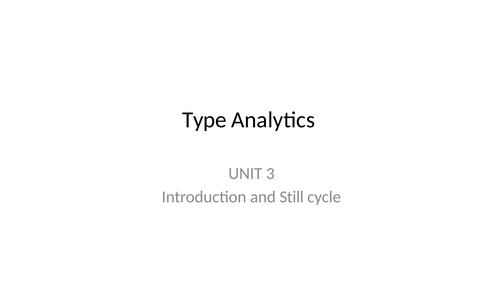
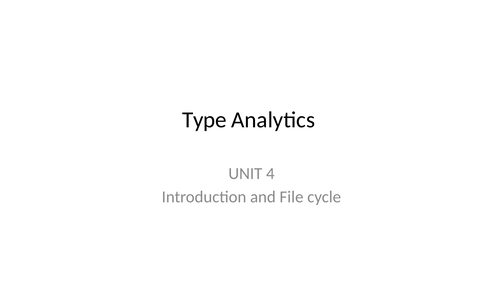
3: 3 -> 4
Still: Still -> File
